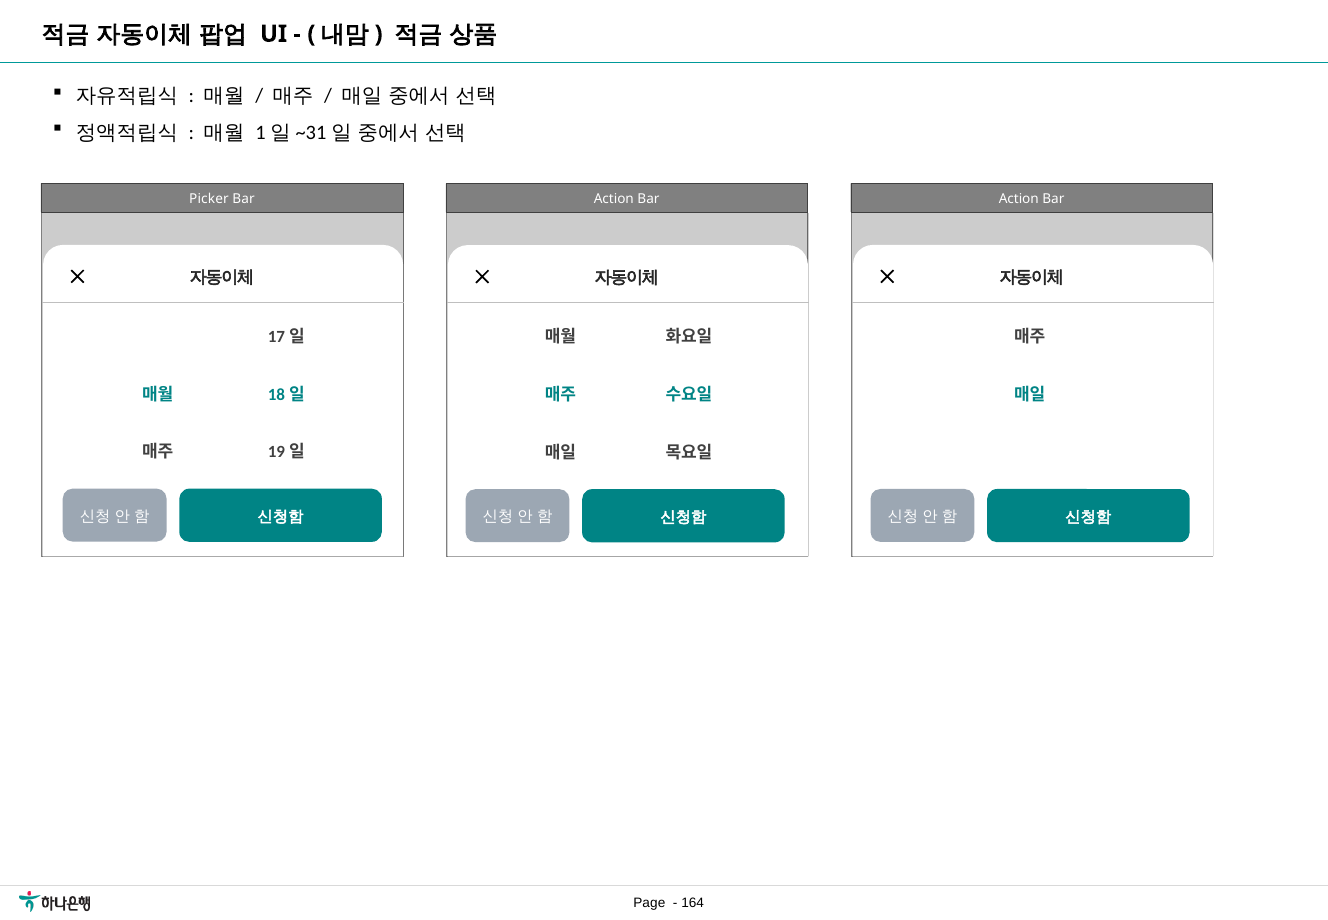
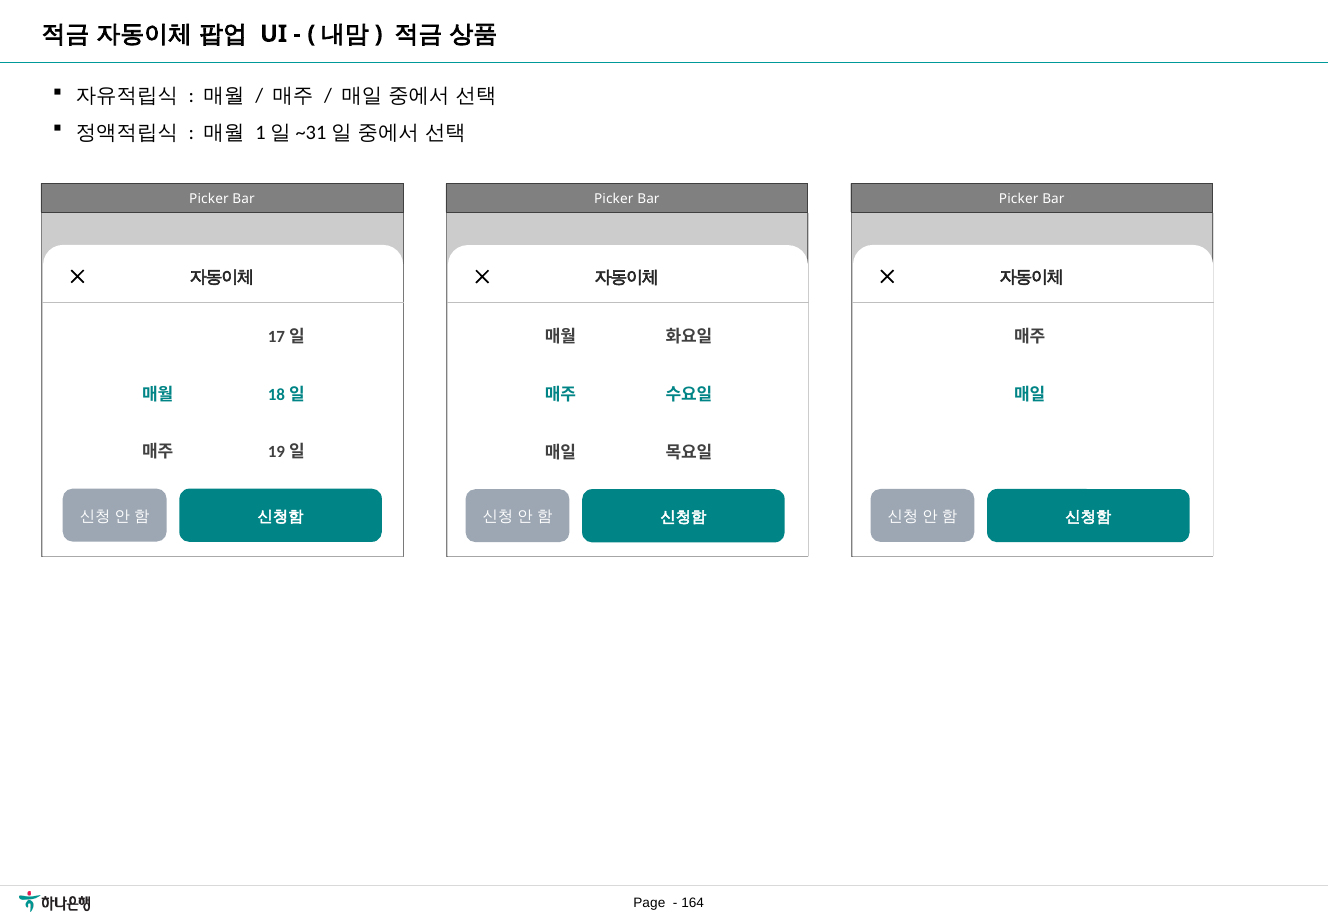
Action at (1019, 198): Action -> Picker
Action at (614, 199): Action -> Picker
